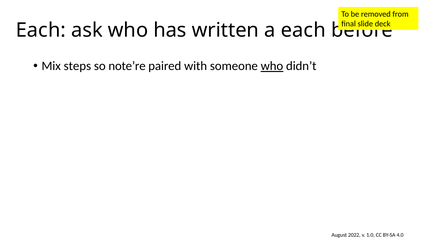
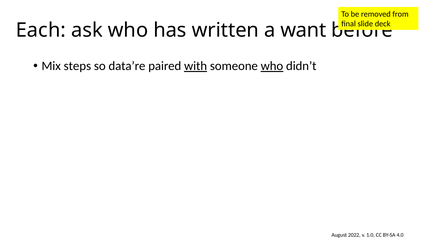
a each: each -> want
note’re: note’re -> data’re
with underline: none -> present
